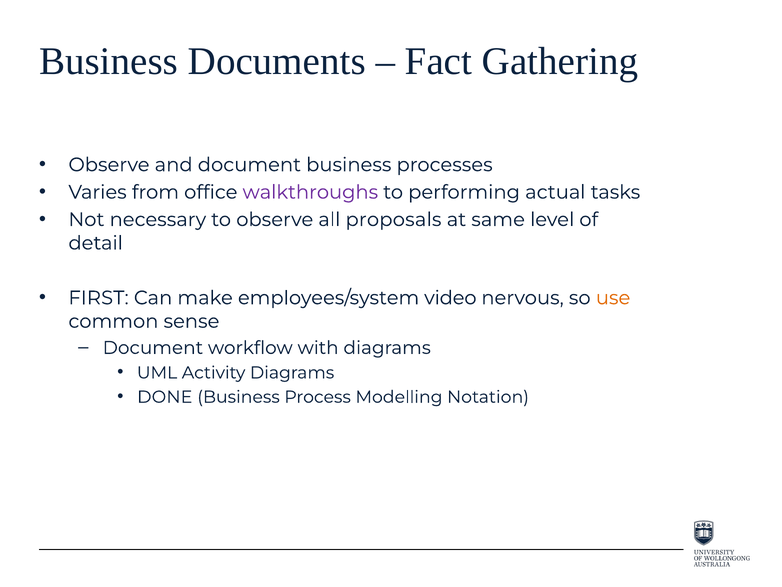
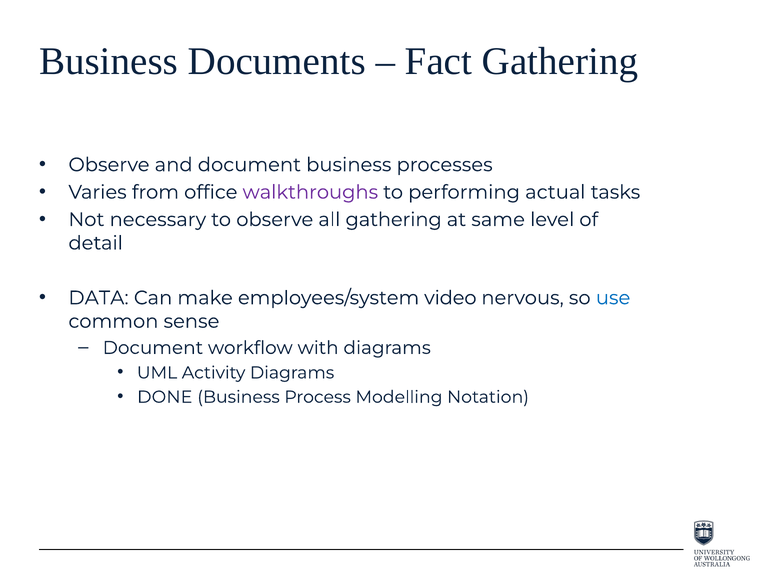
all proposals: proposals -> gathering
FIRST: FIRST -> DATA
use colour: orange -> blue
